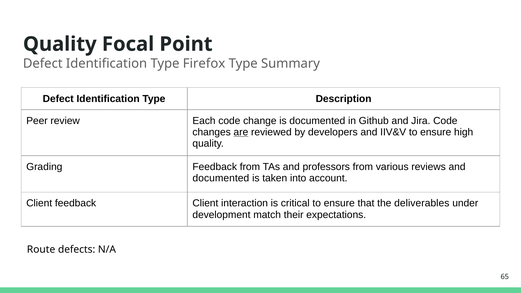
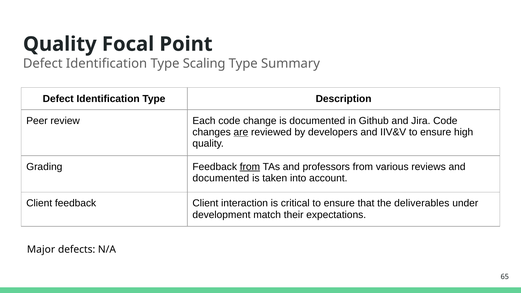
Firefox: Firefox -> Scaling
from at (250, 167) underline: none -> present
Route: Route -> Major
